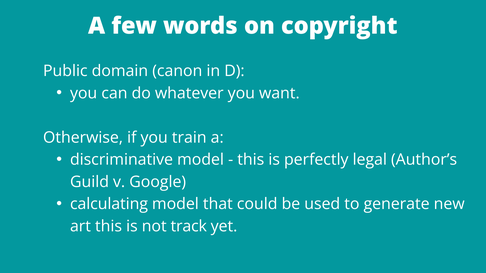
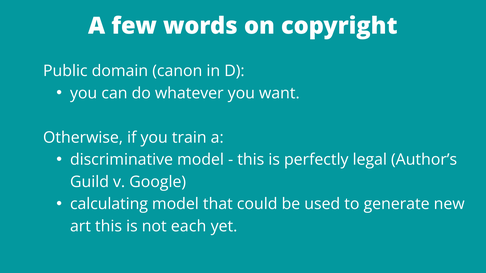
track: track -> each
